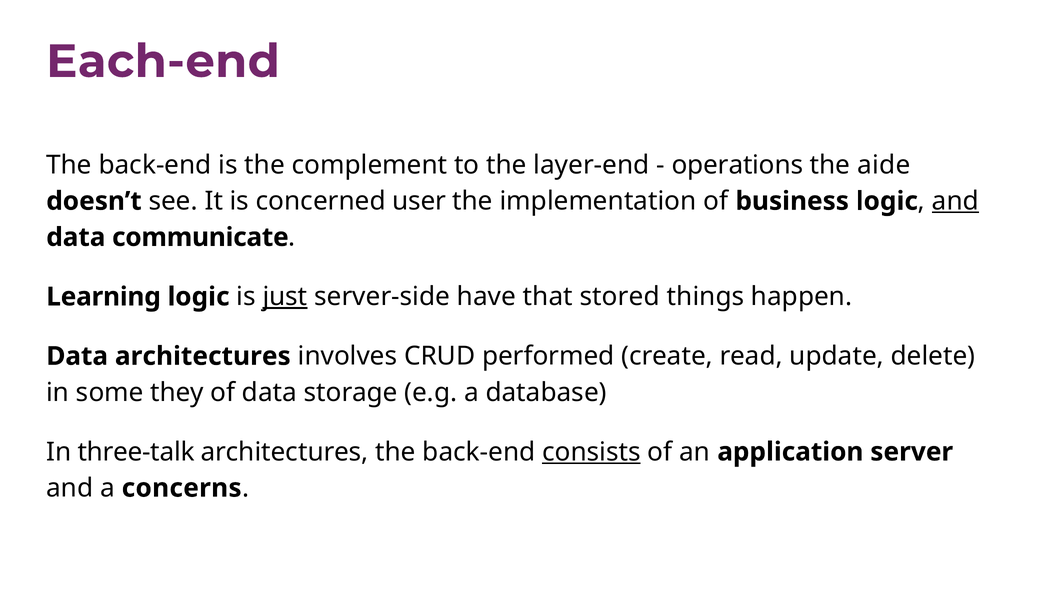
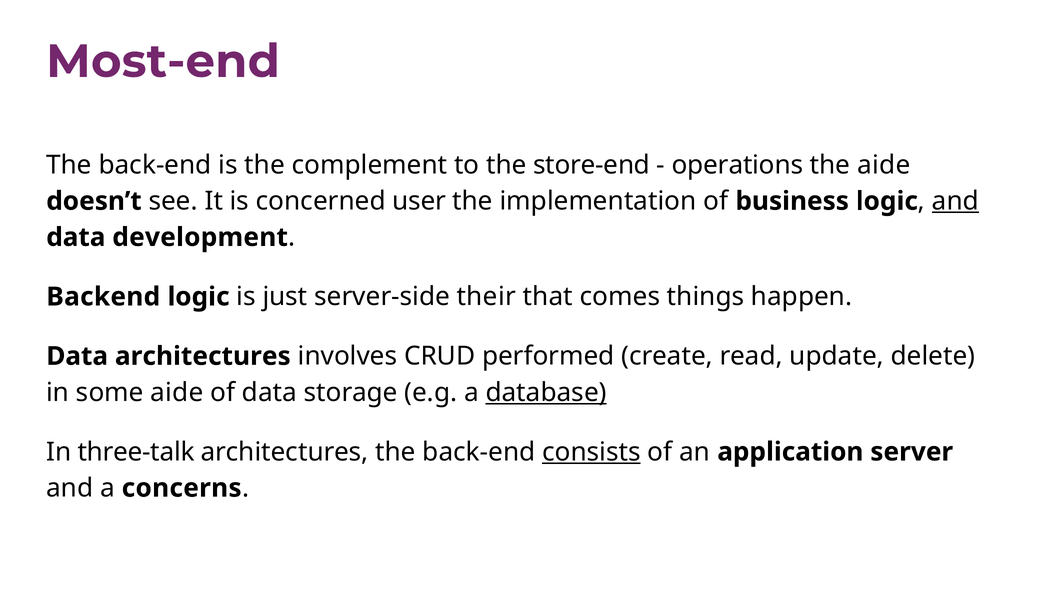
Each-end: Each-end -> Most-end
layer-end: layer-end -> store-end
communicate: communicate -> development
Learning: Learning -> Backend
just underline: present -> none
have: have -> their
stored: stored -> comes
some they: they -> aide
database underline: none -> present
